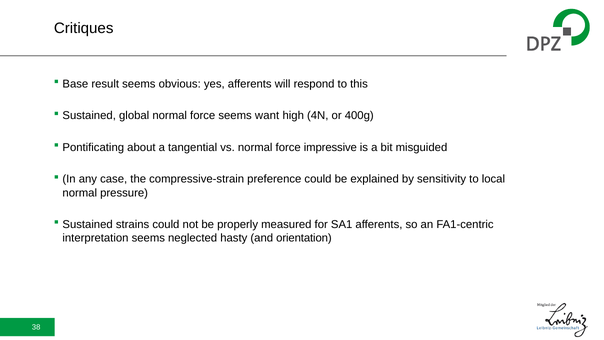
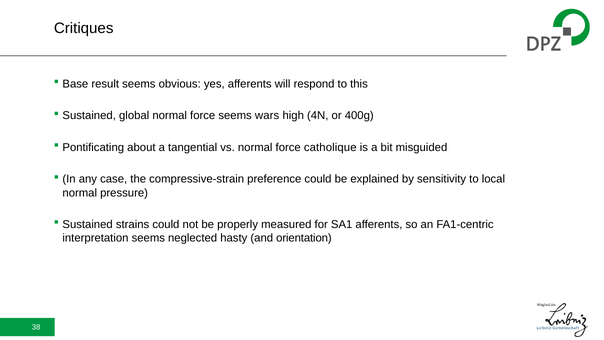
want: want -> wars
impressive: impressive -> catholique
